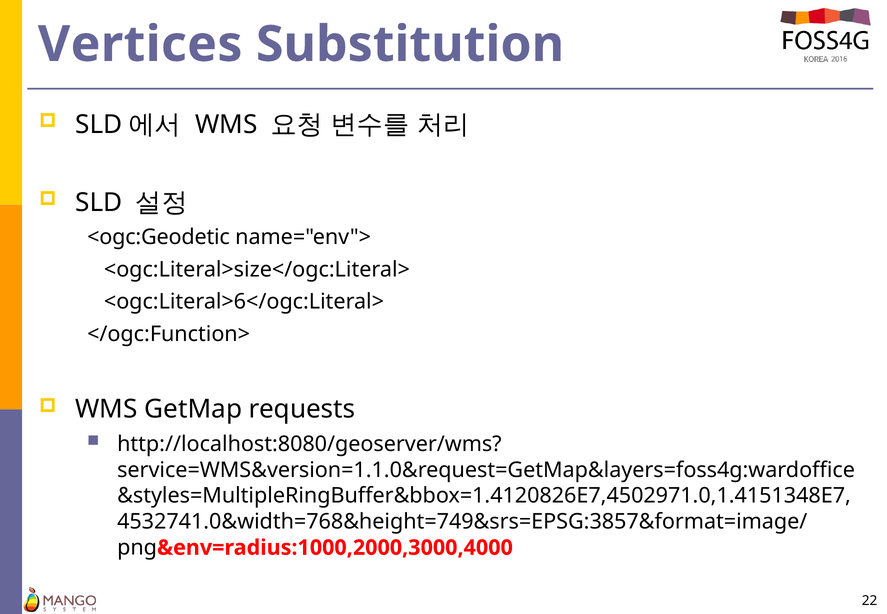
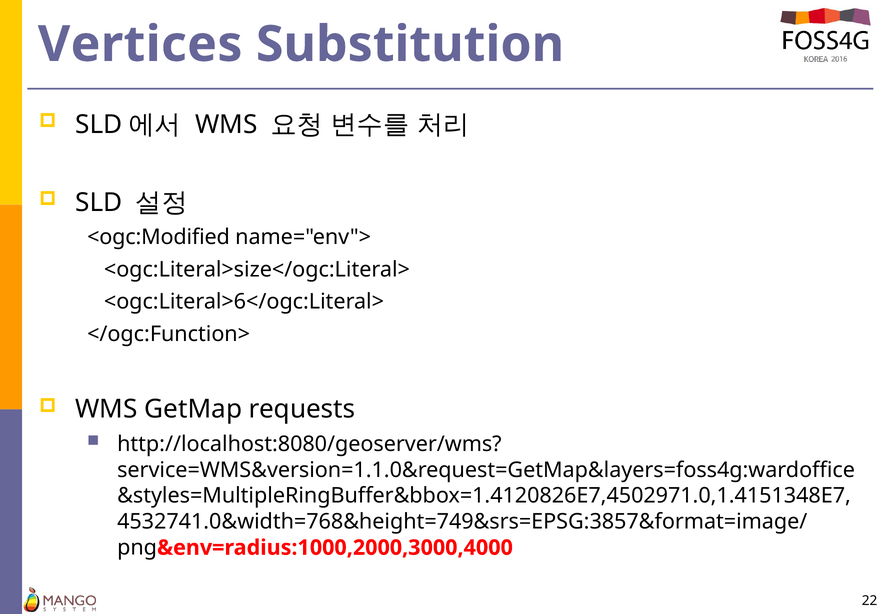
<ogc:Geodetic: <ogc:Geodetic -> <ogc:Modified
